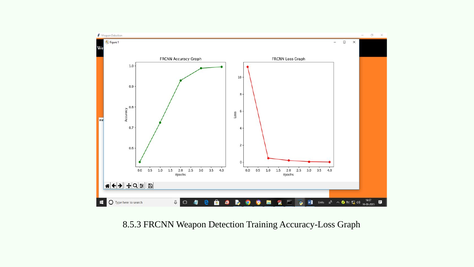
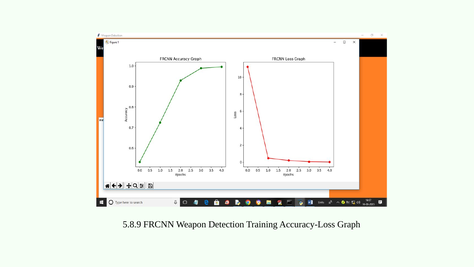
8.5.3: 8.5.3 -> 5.8.9
